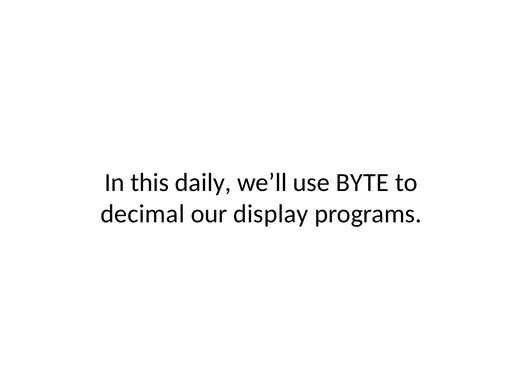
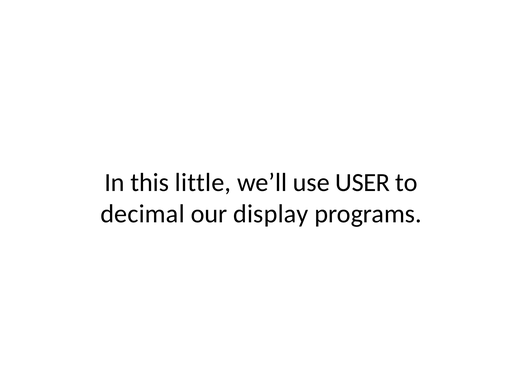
daily: daily -> little
BYTE: BYTE -> USER
